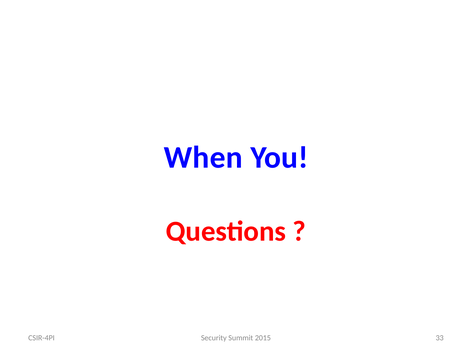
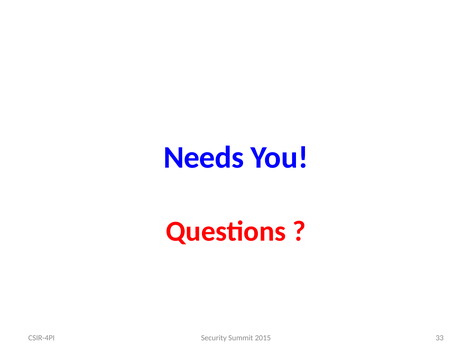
When: When -> Needs
